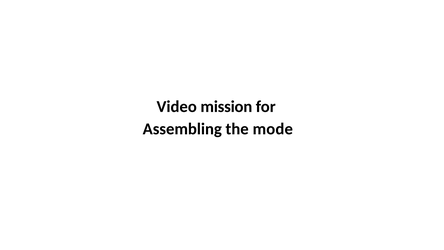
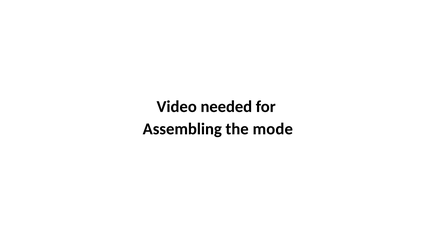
mission: mission -> needed
